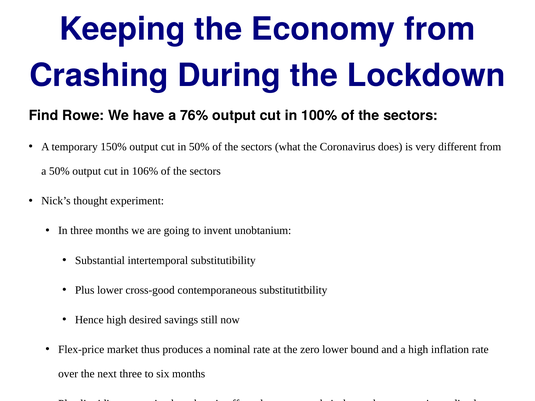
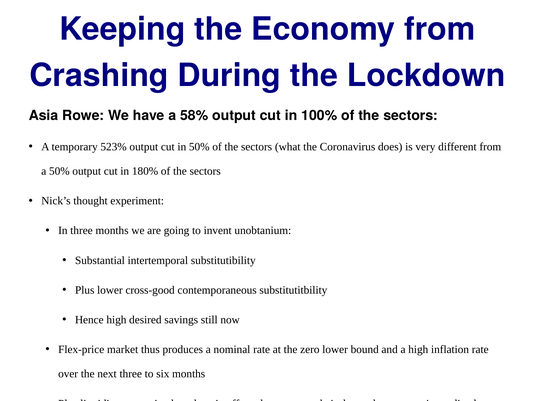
Find: Find -> Asia
76%: 76% -> 58%
150%: 150% -> 523%
106%: 106% -> 180%
